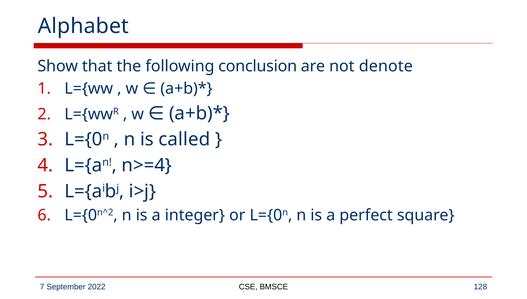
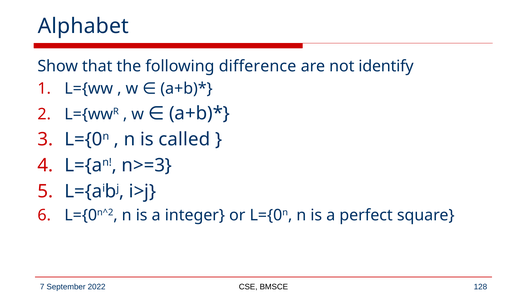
conclusion: conclusion -> difference
denote: denote -> identify
n>=4: n>=4 -> n>=3
